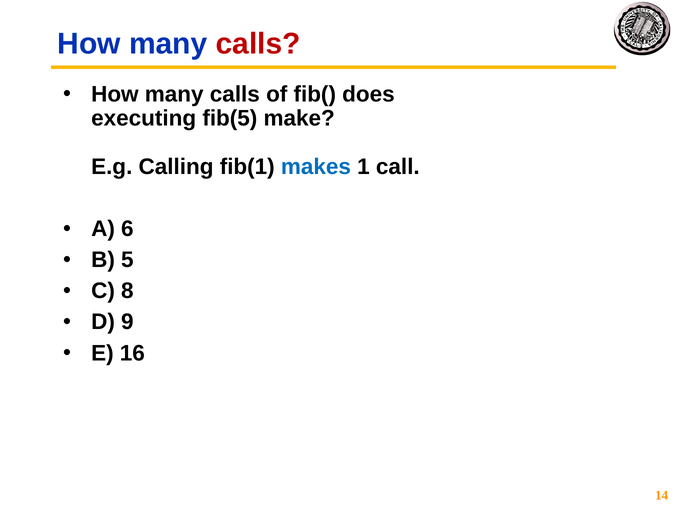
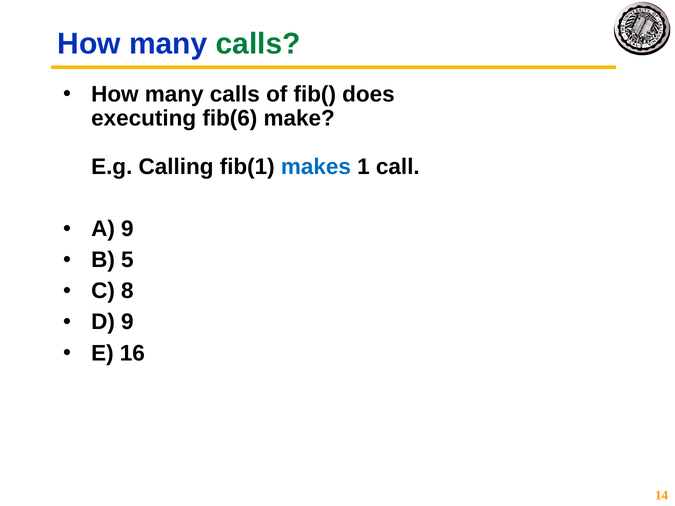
calls at (258, 44) colour: red -> green
fib(5: fib(5 -> fib(6
A 6: 6 -> 9
